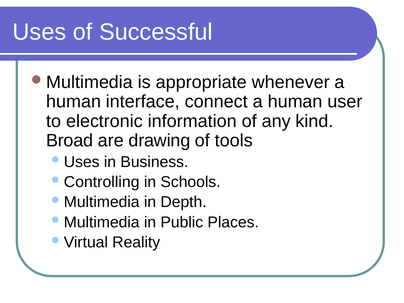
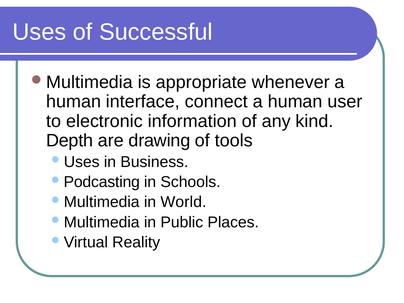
Broad: Broad -> Depth
Controlling: Controlling -> Podcasting
Depth: Depth -> World
